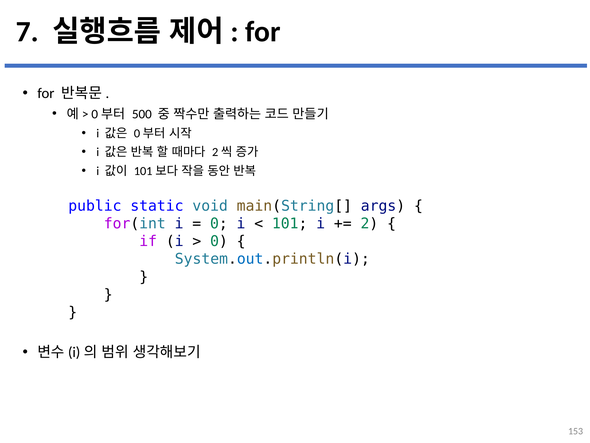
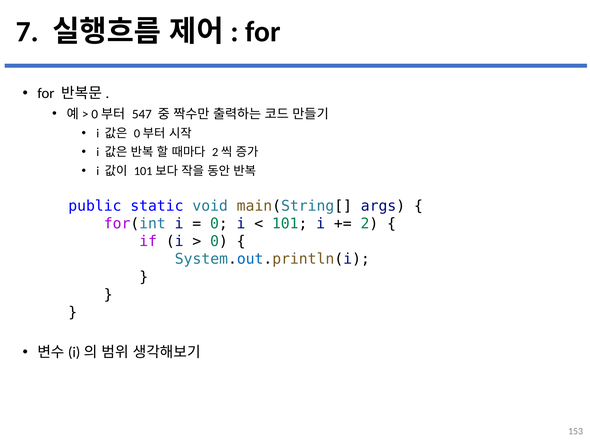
500: 500 -> 547
